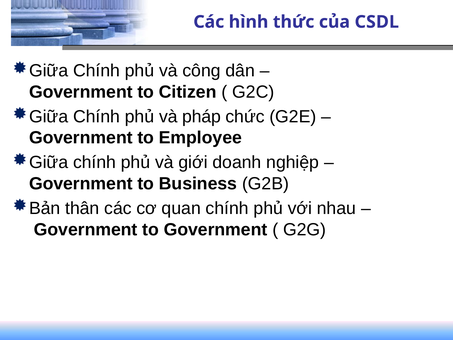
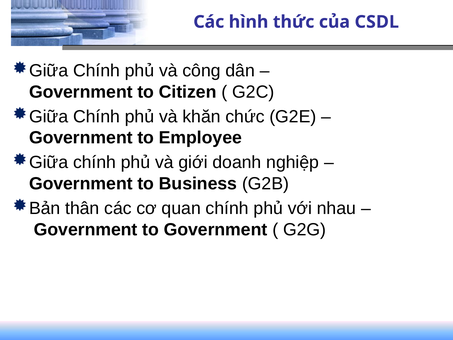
pháp: pháp -> khăn
